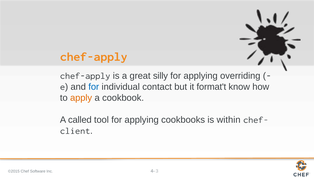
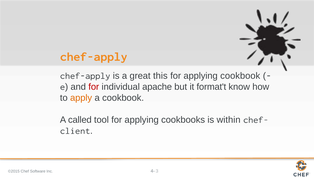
silly: silly -> this
applying overriding: overriding -> cookbook
for at (94, 87) colour: blue -> red
contact: contact -> apache
